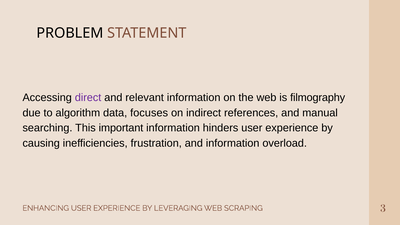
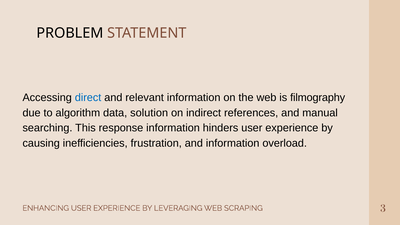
direct colour: purple -> blue
focuses: focuses -> solution
important: important -> response
